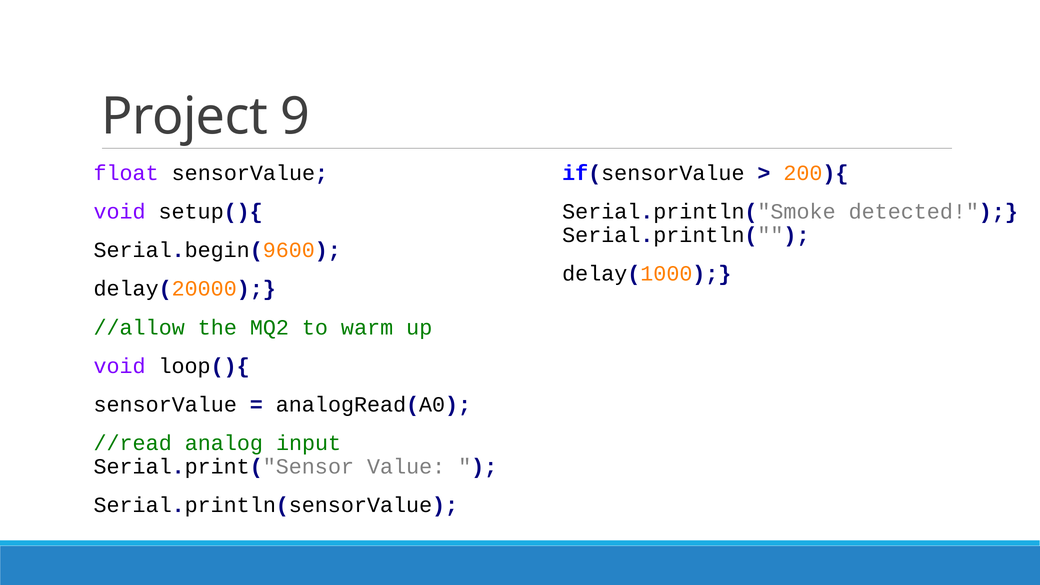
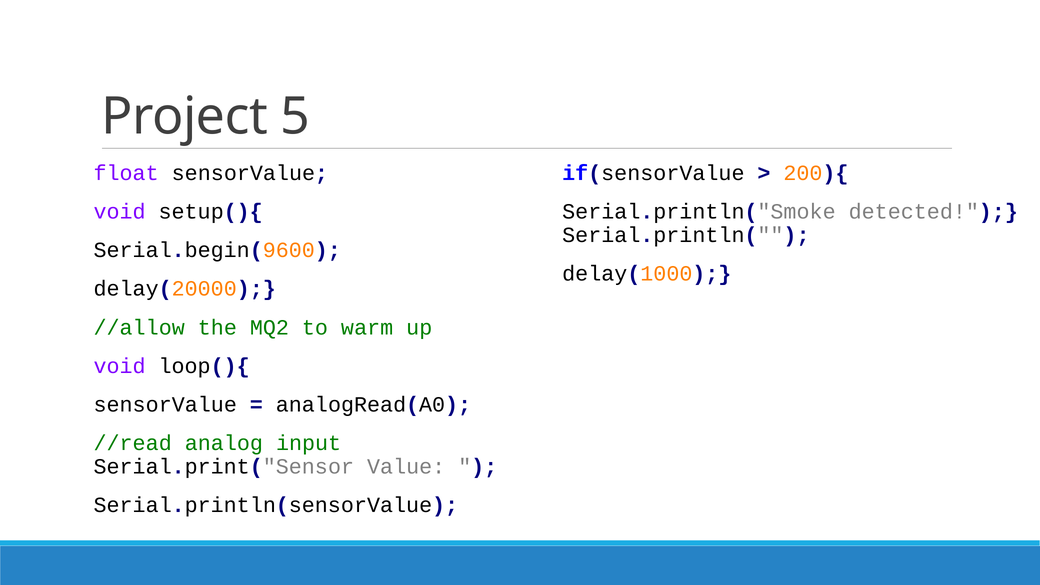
9: 9 -> 5
